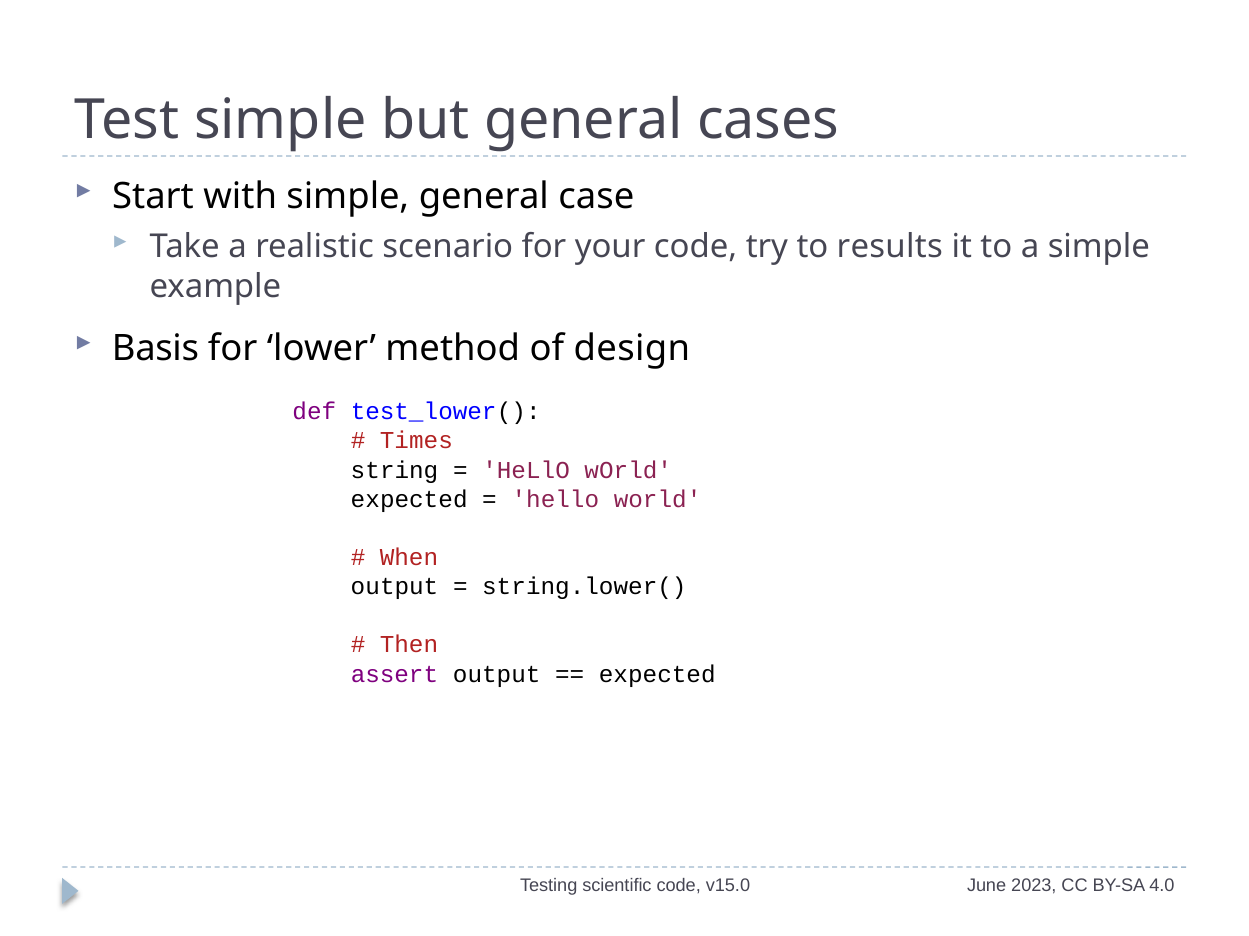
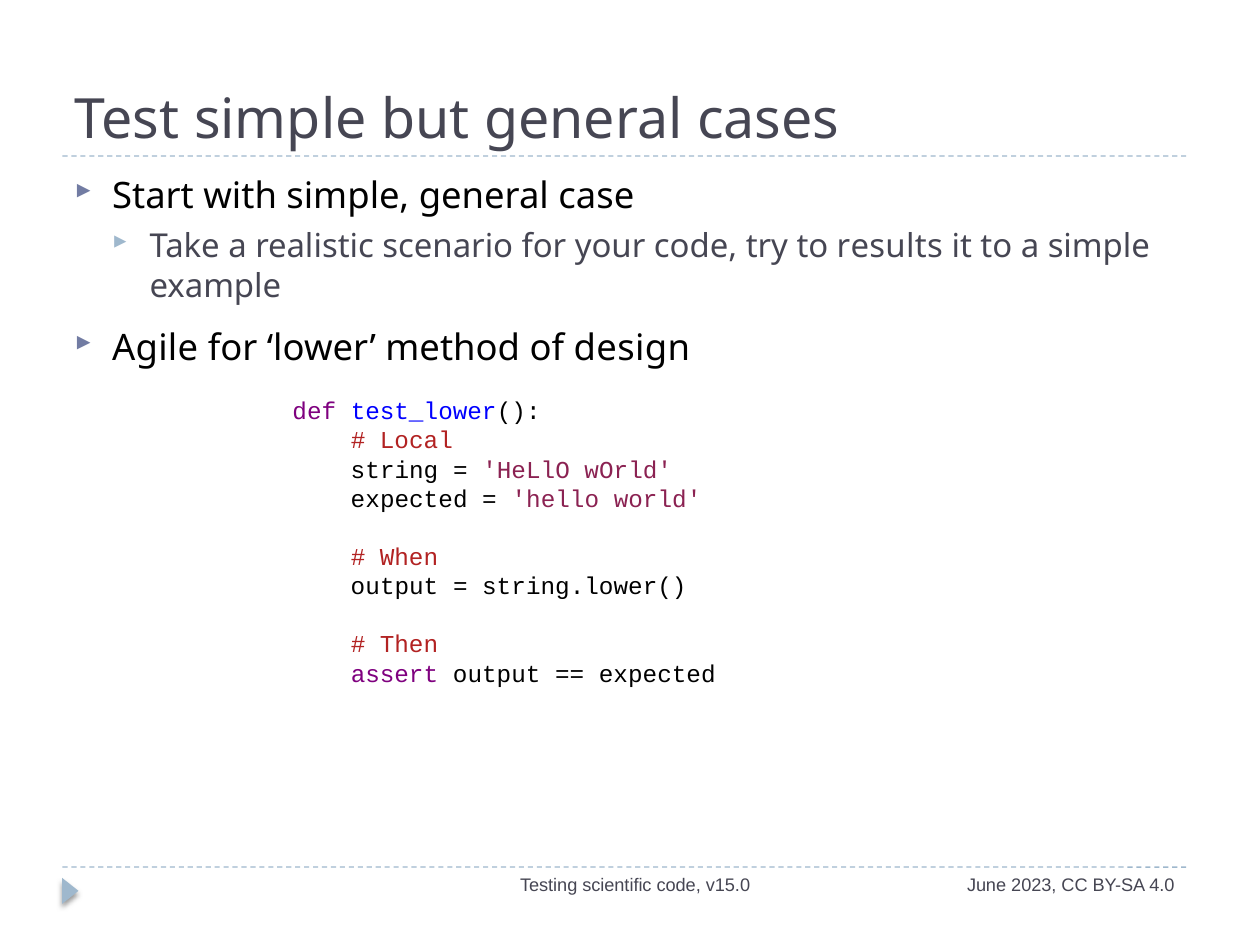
Basis: Basis -> Agile
Times: Times -> Local
